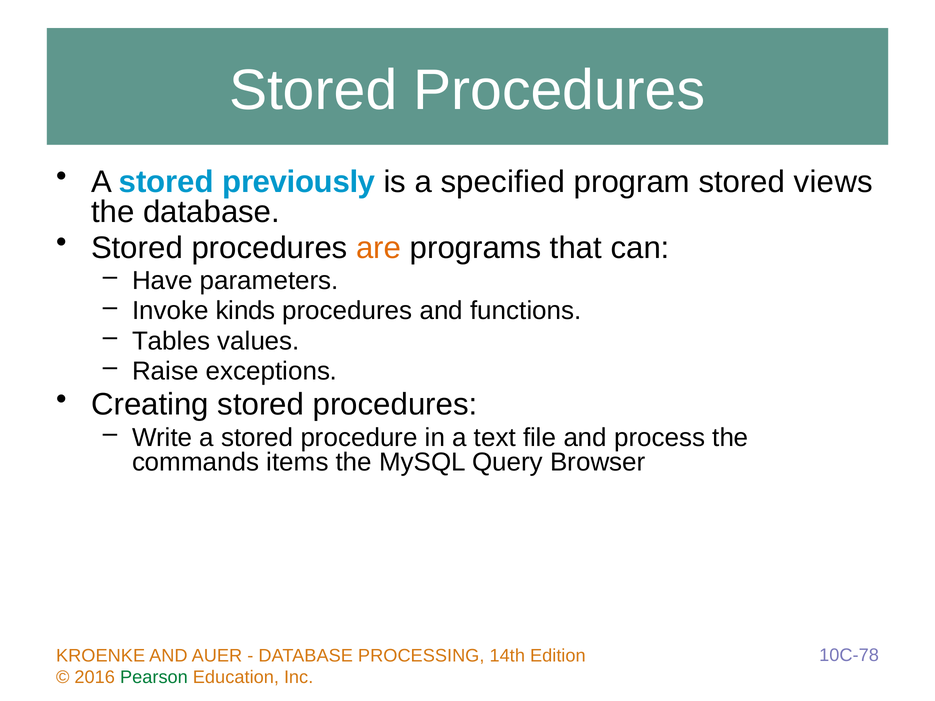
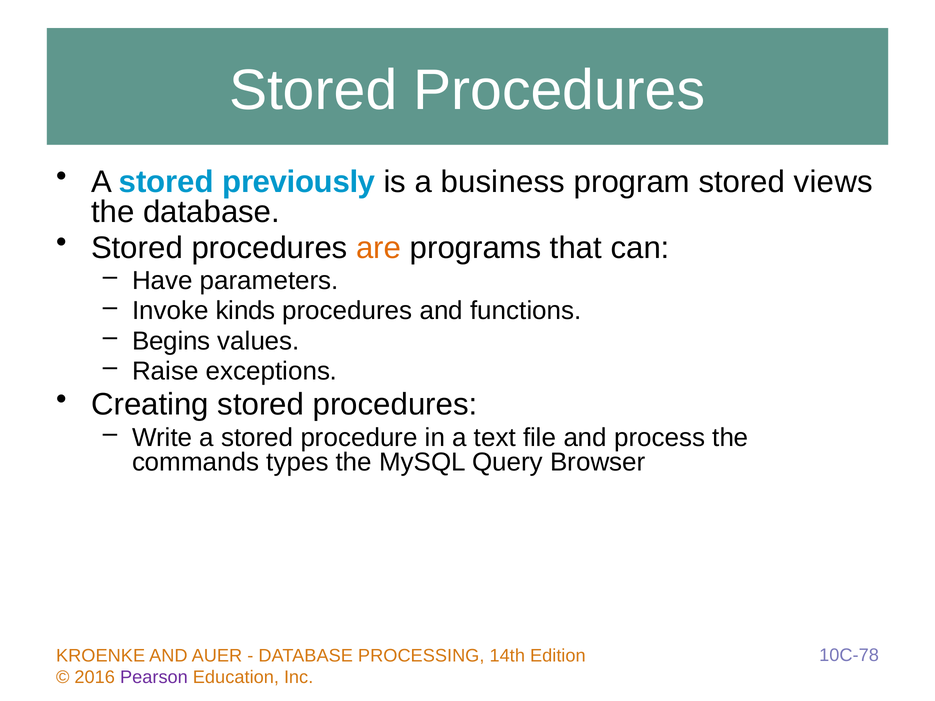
specified: specified -> business
Tables: Tables -> Begins
items: items -> types
Pearson colour: green -> purple
